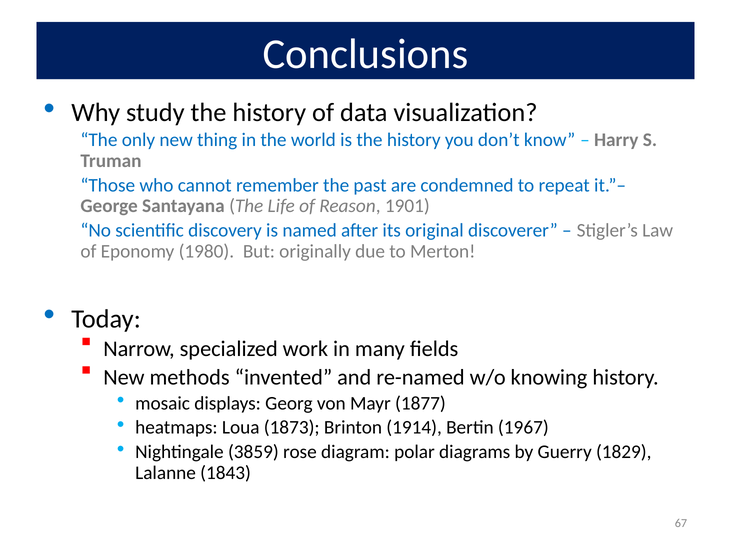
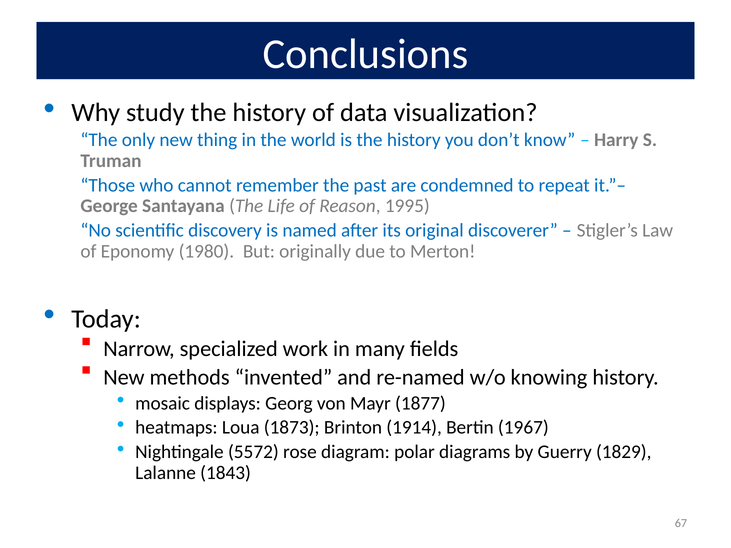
1901: 1901 -> 1995
3859: 3859 -> 5572
